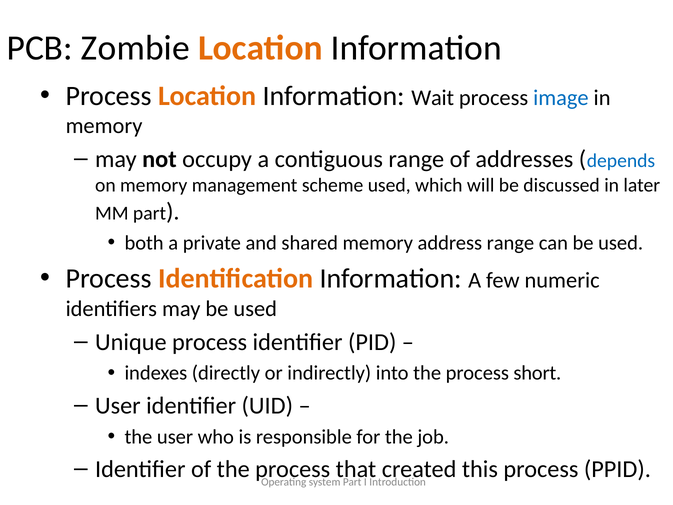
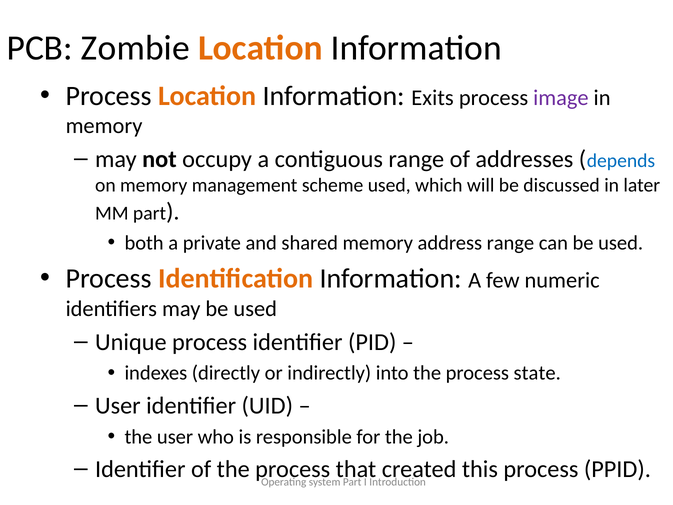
Wait: Wait -> Exits
image colour: blue -> purple
short: short -> state
